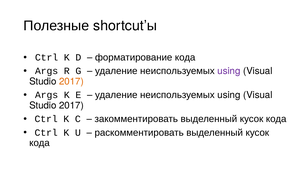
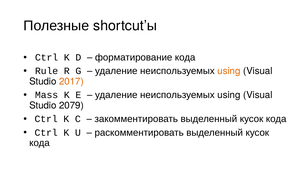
Args at (47, 71): Args -> Rule
using at (229, 71) colour: purple -> orange
Args at (47, 95): Args -> Mass
2017 at (71, 106): 2017 -> 2079
